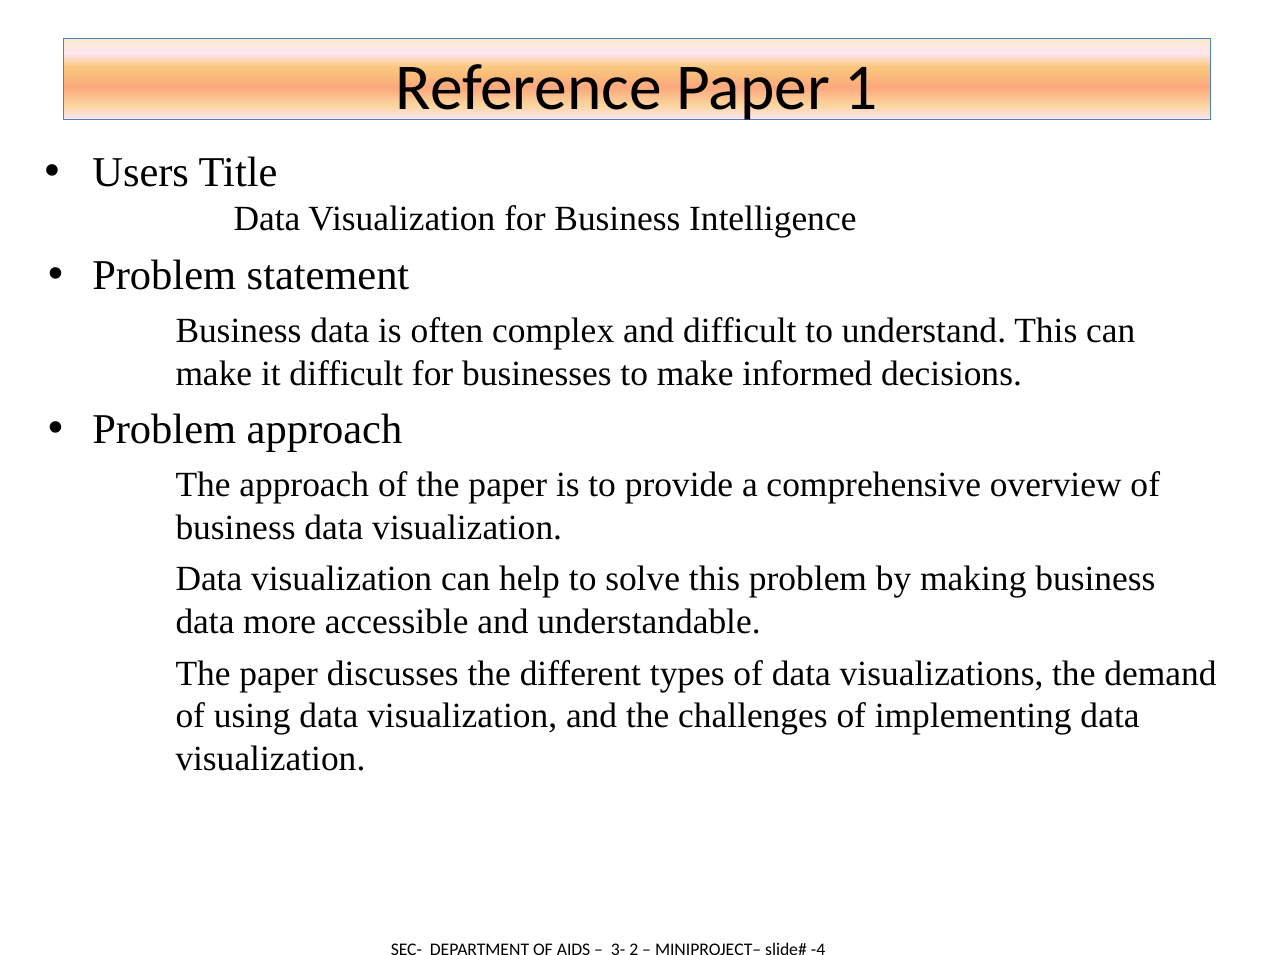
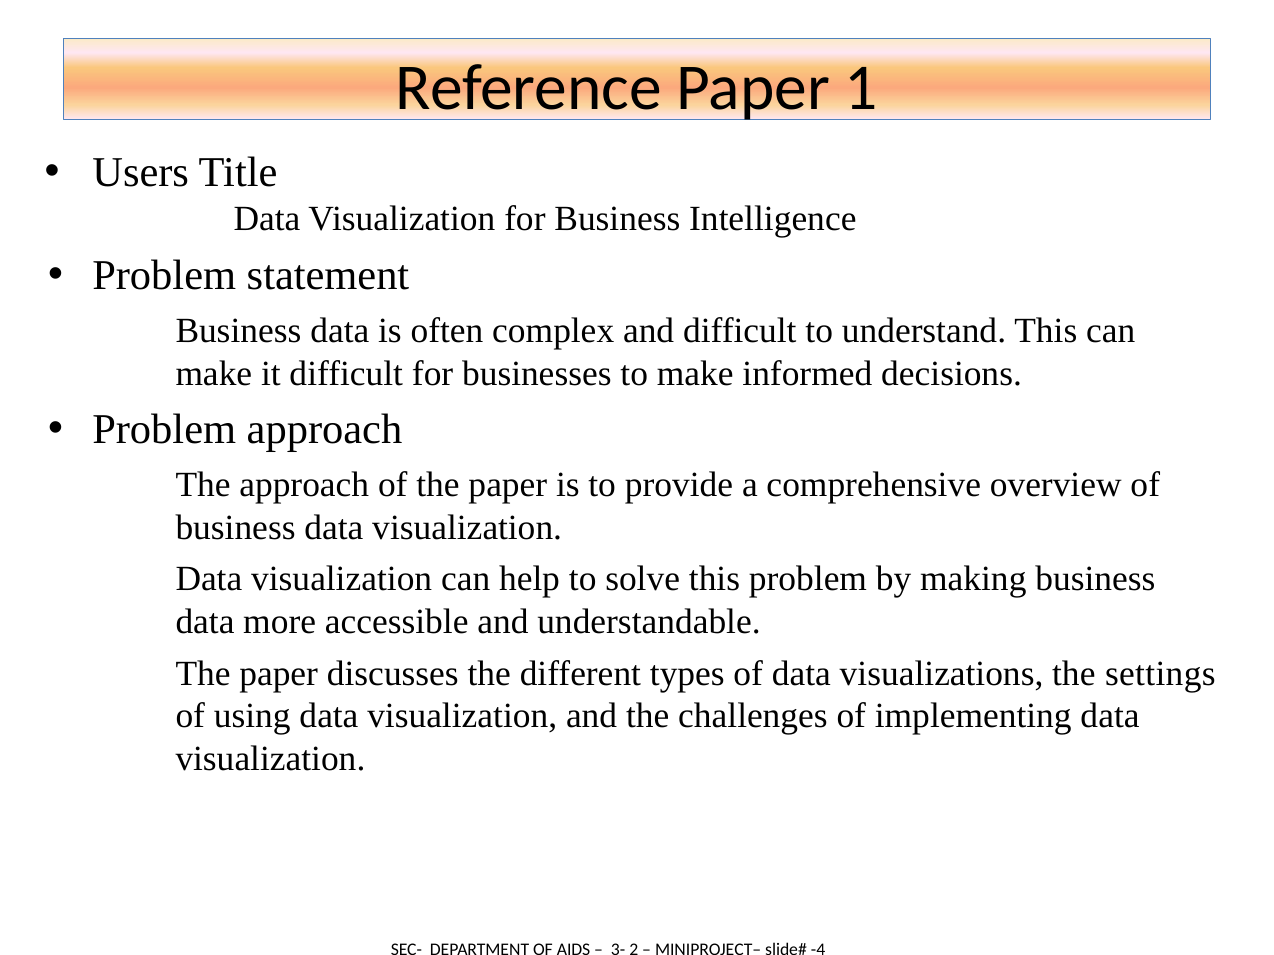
demand: demand -> settings
